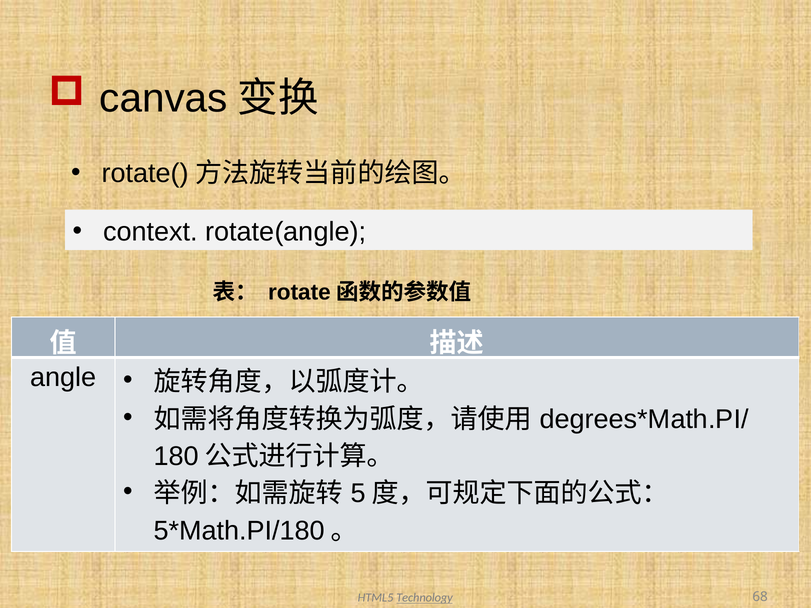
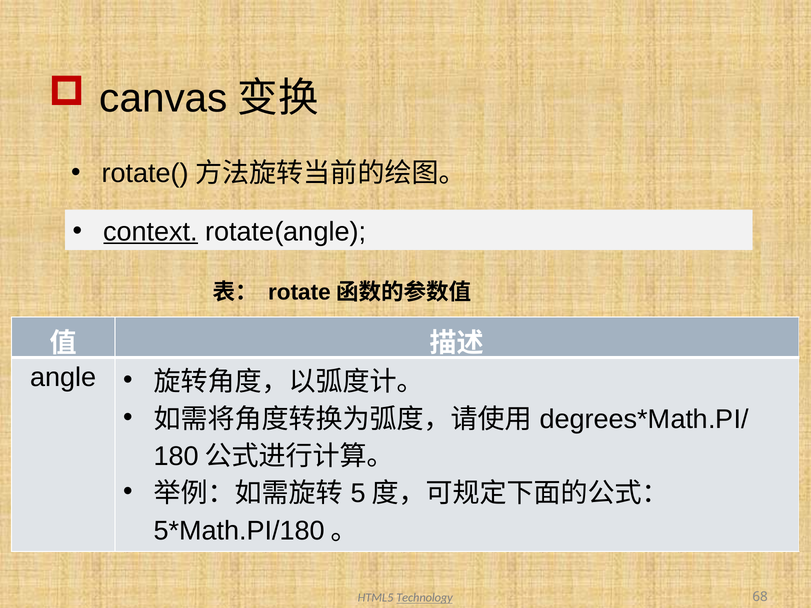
context underline: none -> present
